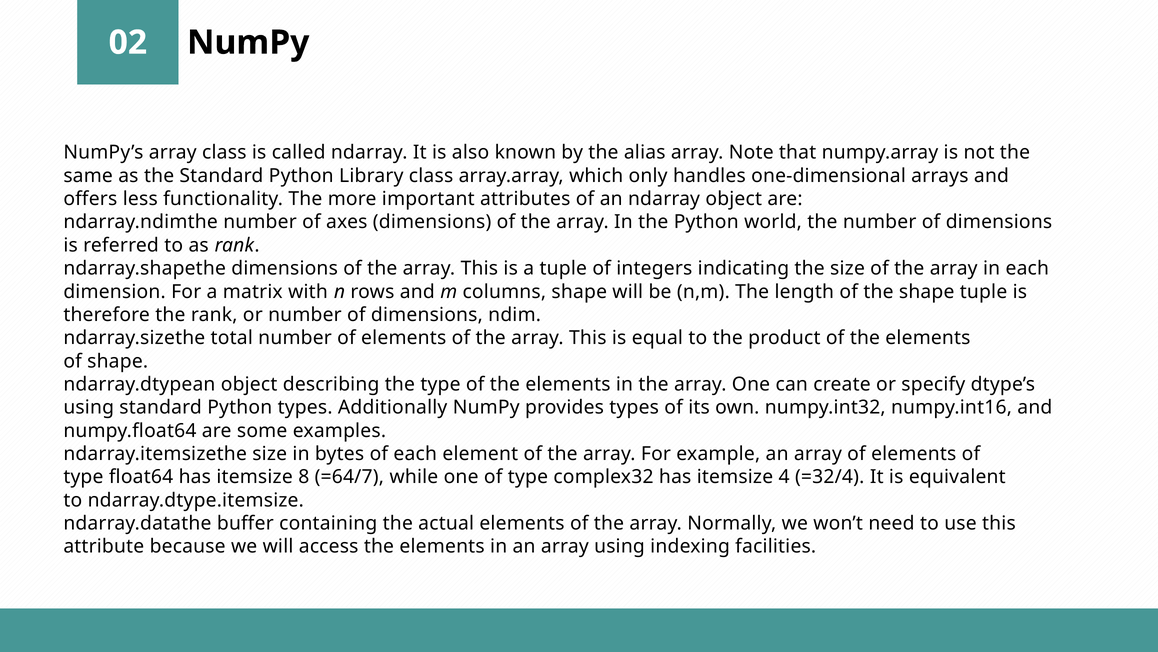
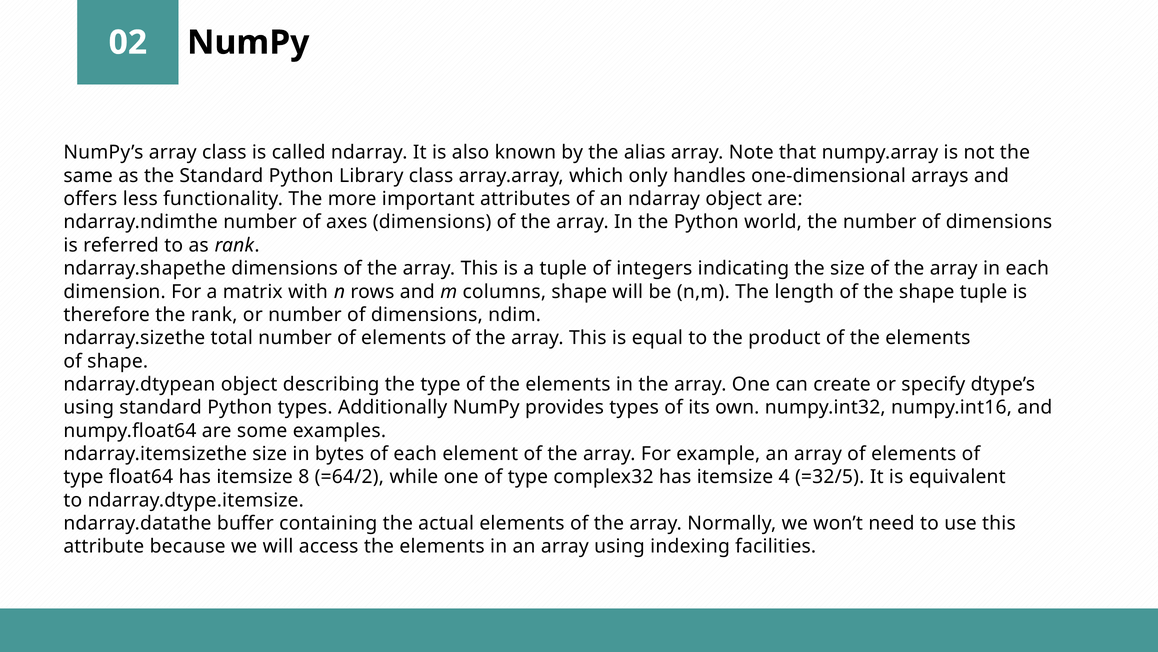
=64/7: =64/7 -> =64/2
=32/4: =32/4 -> =32/5
